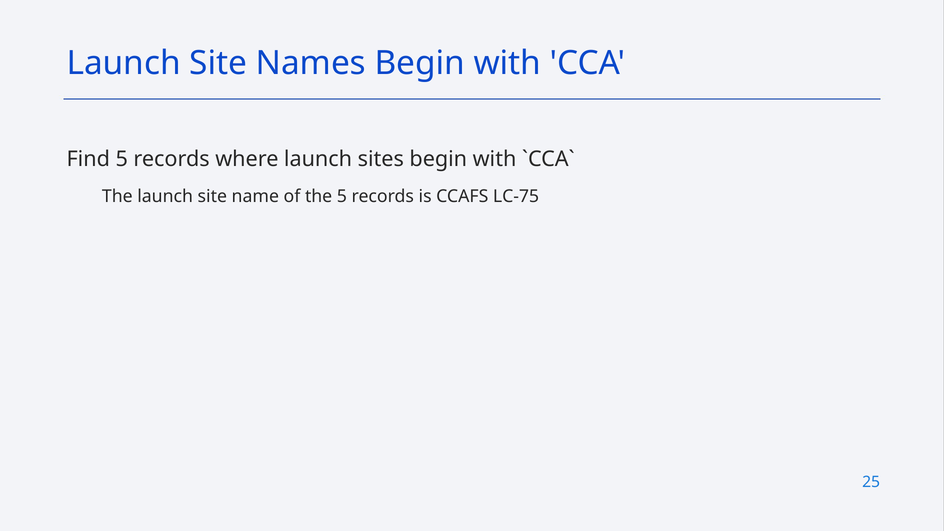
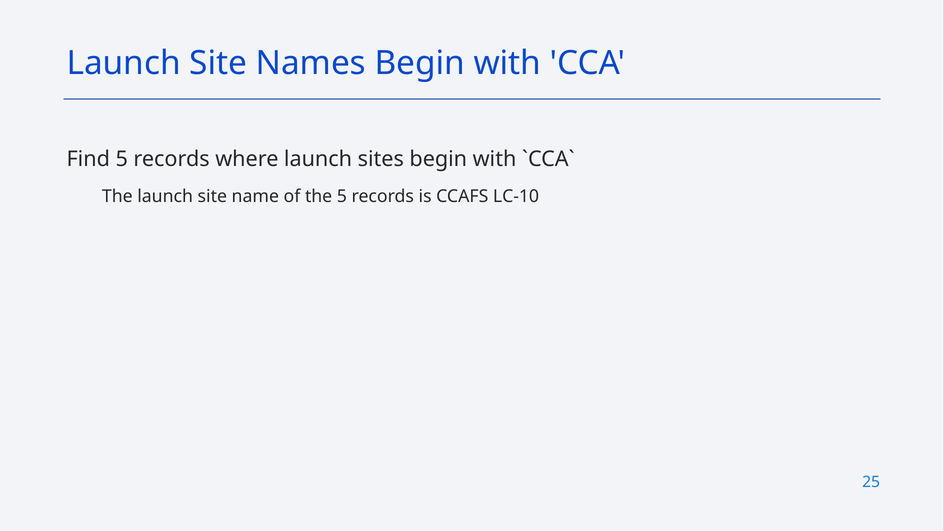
LC-75: LC-75 -> LC-10
